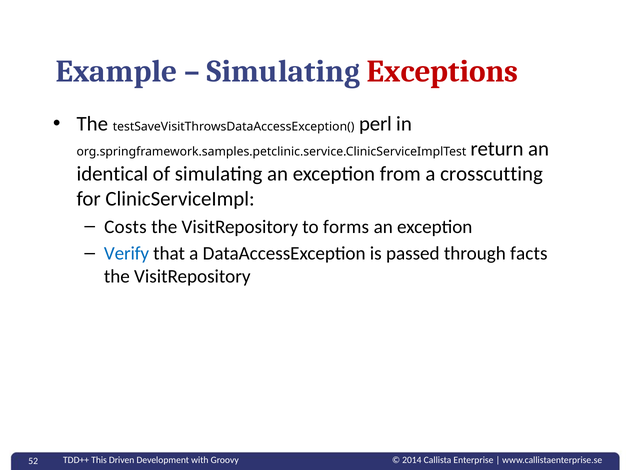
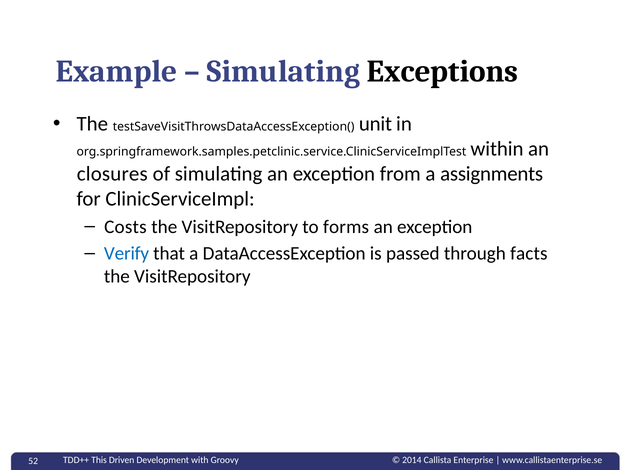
Exceptions colour: red -> black
perl: perl -> unit
return: return -> within
identical: identical -> closures
crosscutting: crosscutting -> assignments
